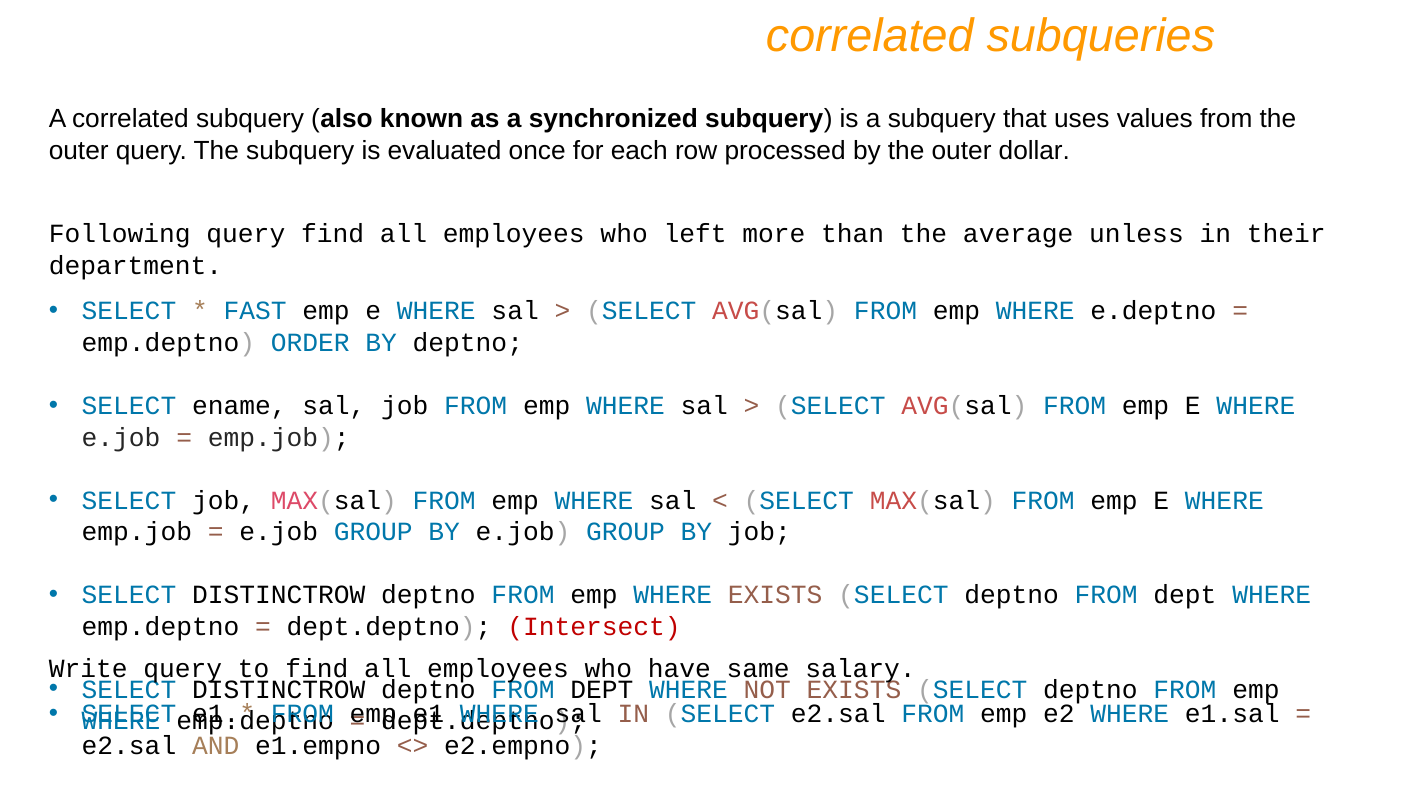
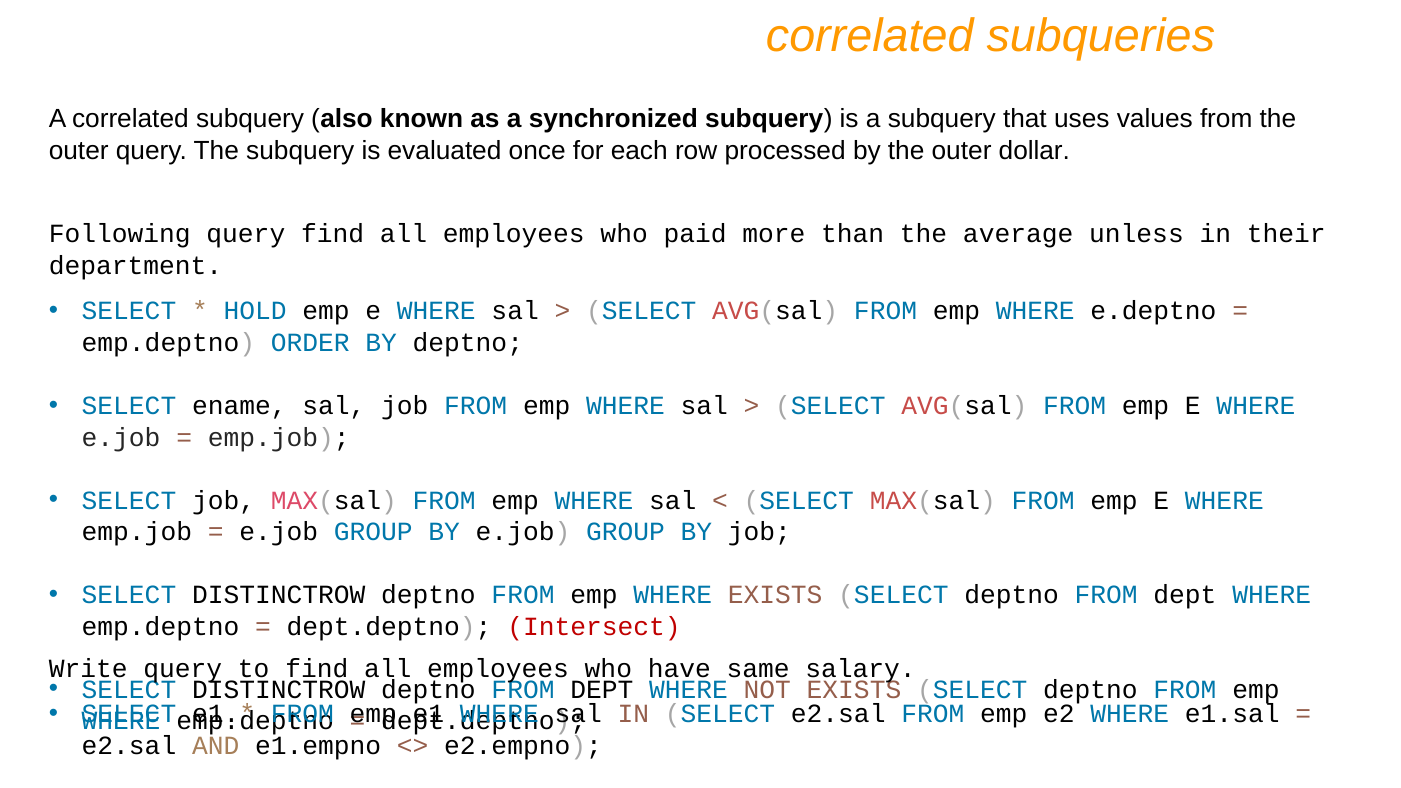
left: left -> paid
FAST: FAST -> HOLD
